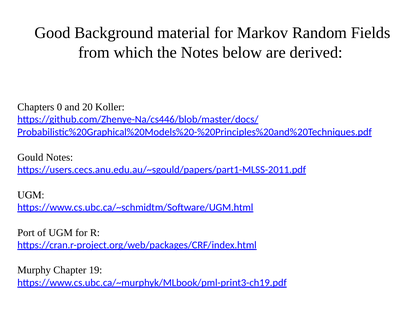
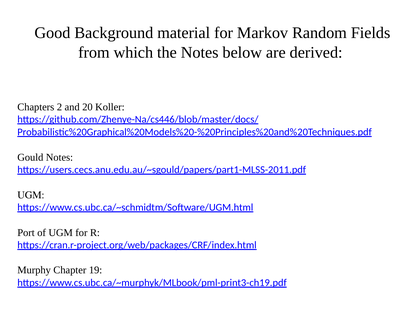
0: 0 -> 2
